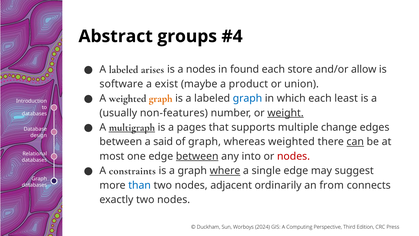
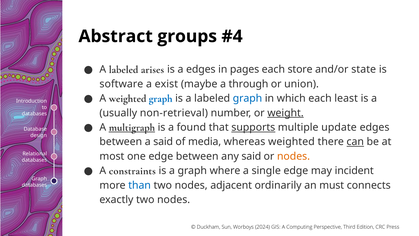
a nodes: nodes -> edges
found: found -> pages
allow: allow -> state
product: product -> through
graph at (161, 98) colour: orange -> blue
non-features: non-features -> non-retrieval
pages: pages -> found
supports underline: none -> present
change: change -> update
of graph: graph -> media
between at (197, 156) underline: present -> none
any into: into -> said
nodes at (294, 156) colour: red -> orange
where underline: present -> none
suggest: suggest -> incident
from: from -> must
